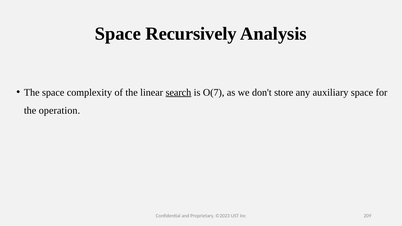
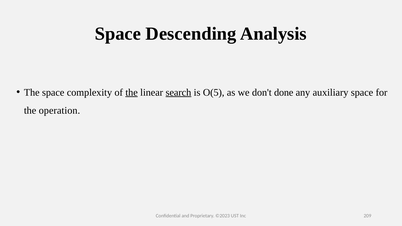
Recursively: Recursively -> Descending
the at (132, 92) underline: none -> present
O(7: O(7 -> O(5
store: store -> done
